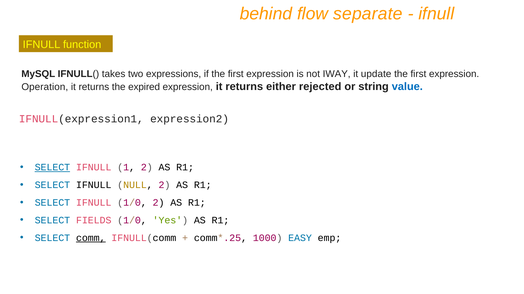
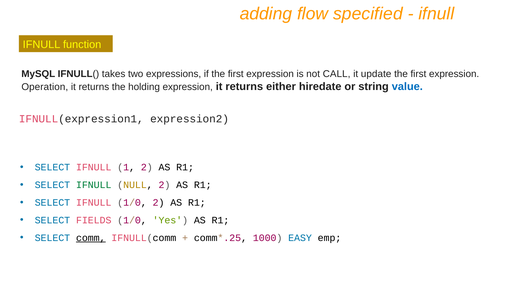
behind: behind -> adding
separate: separate -> specified
IWAY: IWAY -> CALL
expired: expired -> holding
rejected: rejected -> hiredate
SELECT at (52, 168) underline: present -> none
IFNULL at (94, 185) colour: black -> green
